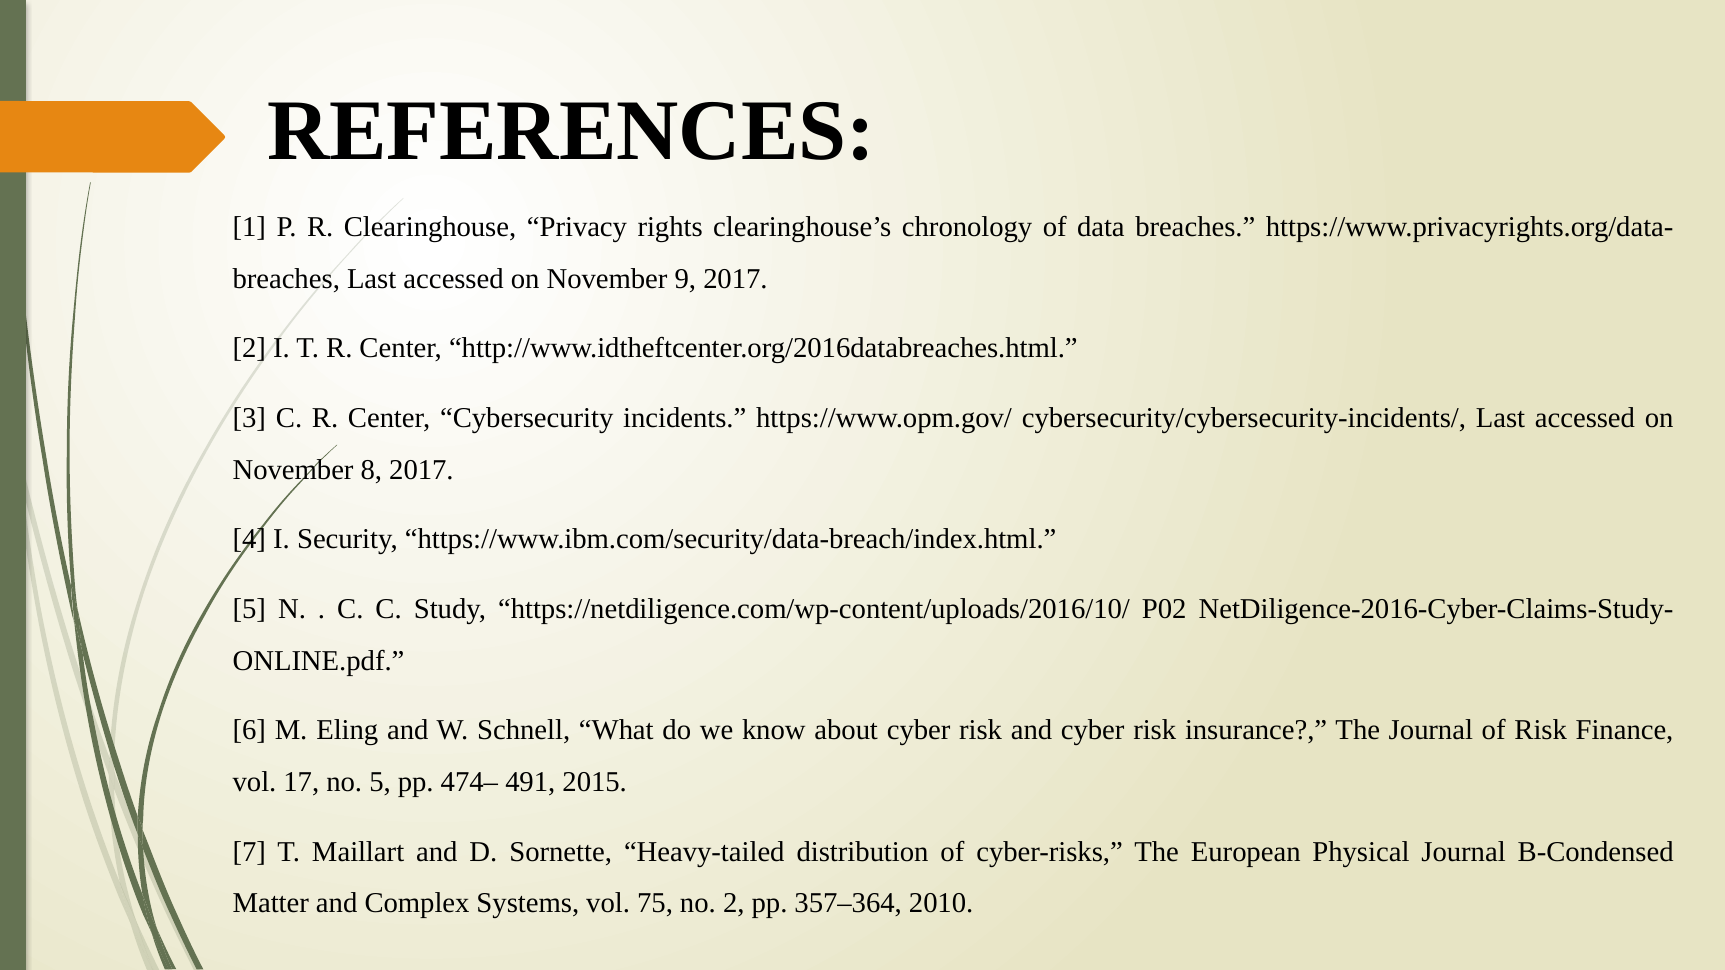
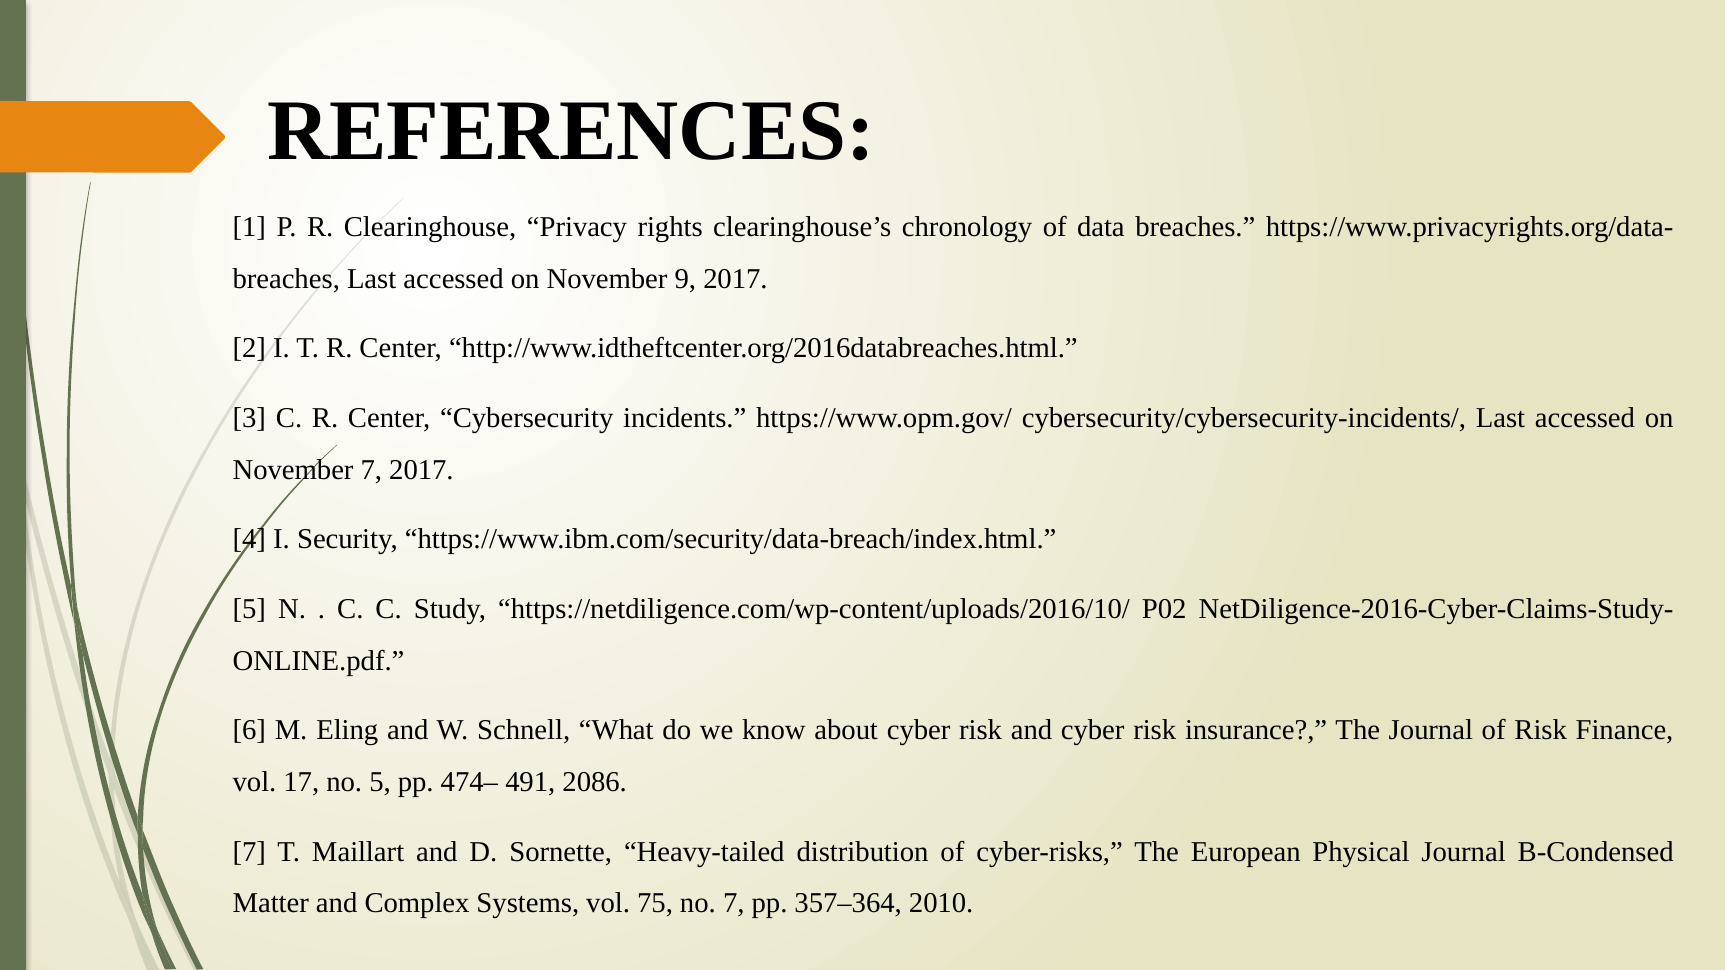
November 8: 8 -> 7
2015: 2015 -> 2086
no 2: 2 -> 7
